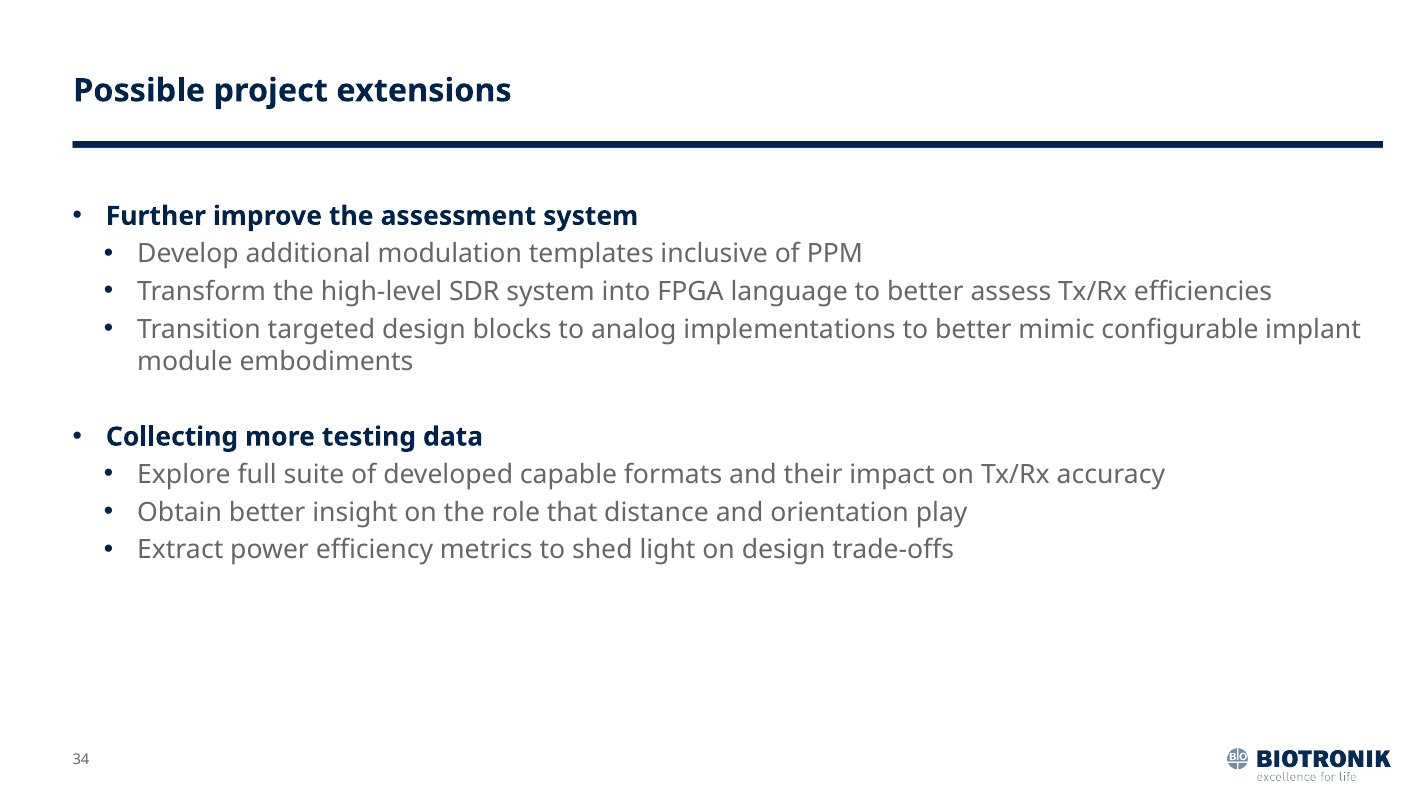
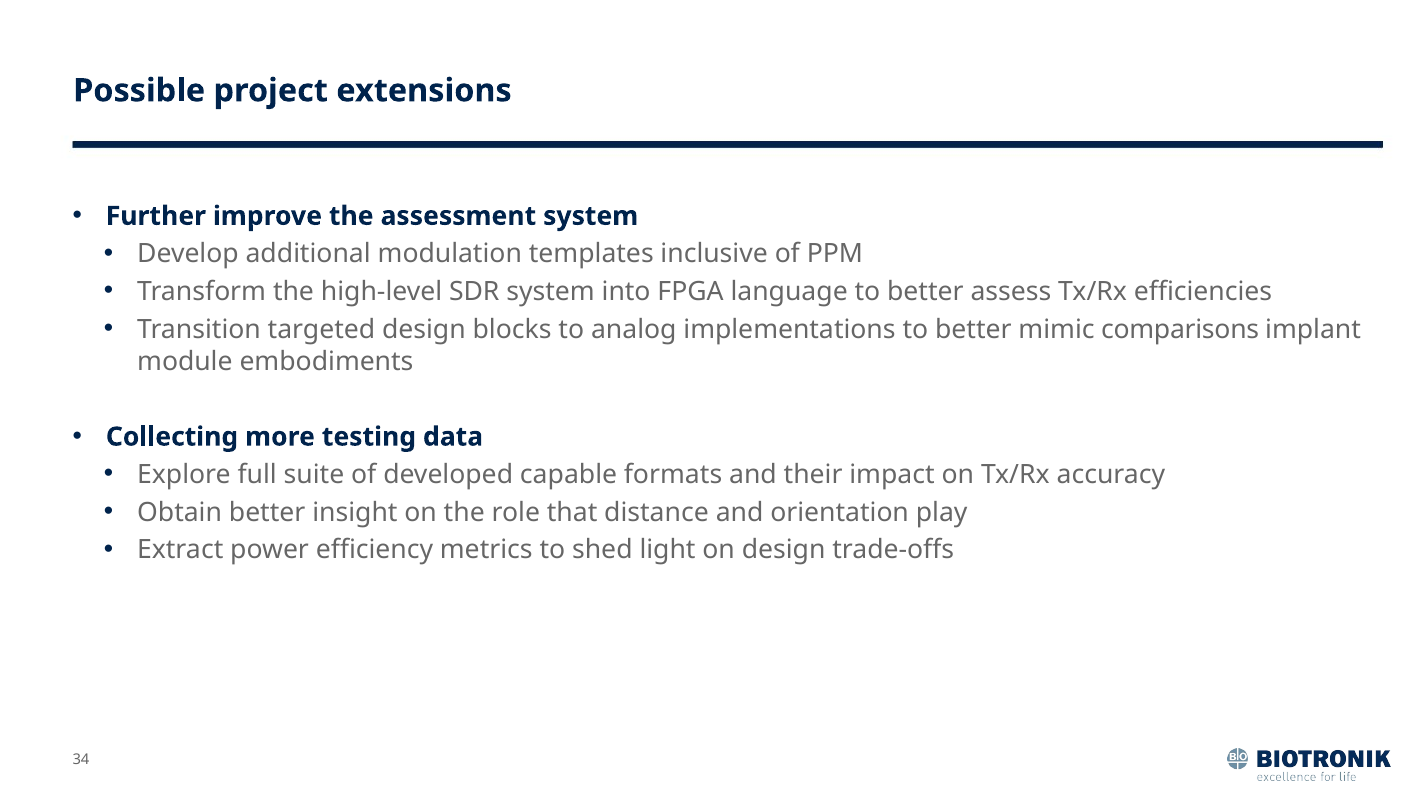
configurable: configurable -> comparisons
